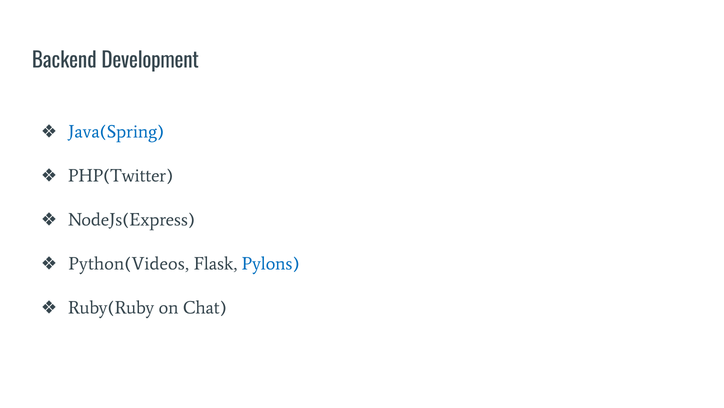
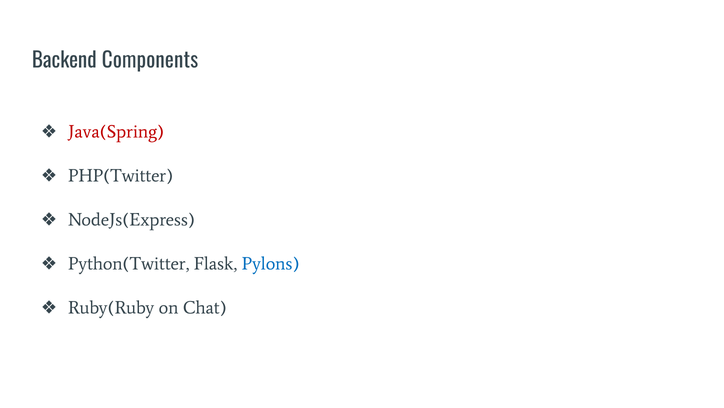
Development: Development -> Components
Java(Spring colour: blue -> red
Python(Videos: Python(Videos -> Python(Twitter
